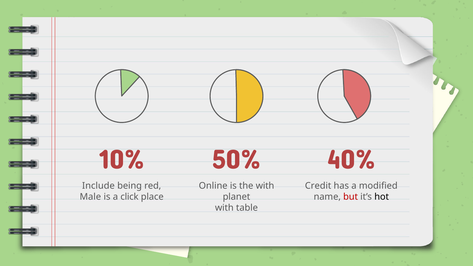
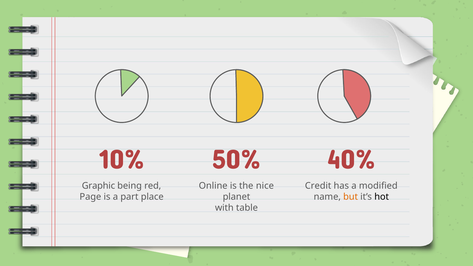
Include: Include -> Graphic
the with: with -> nice
Male: Male -> Page
click: click -> part
but colour: red -> orange
